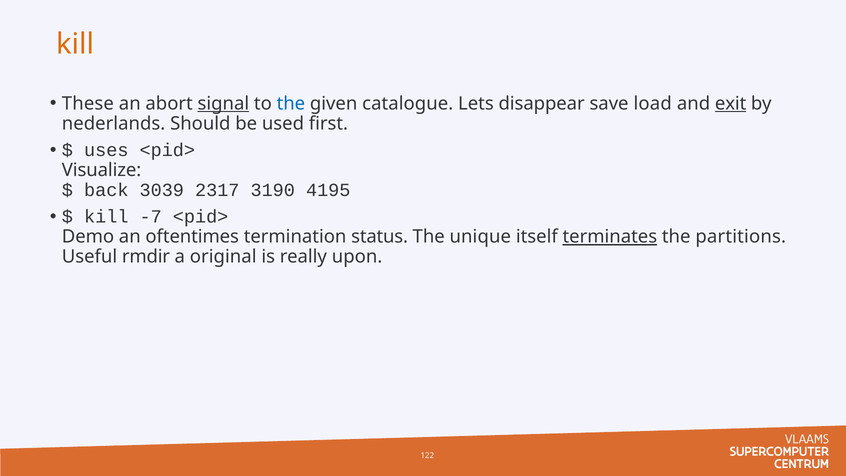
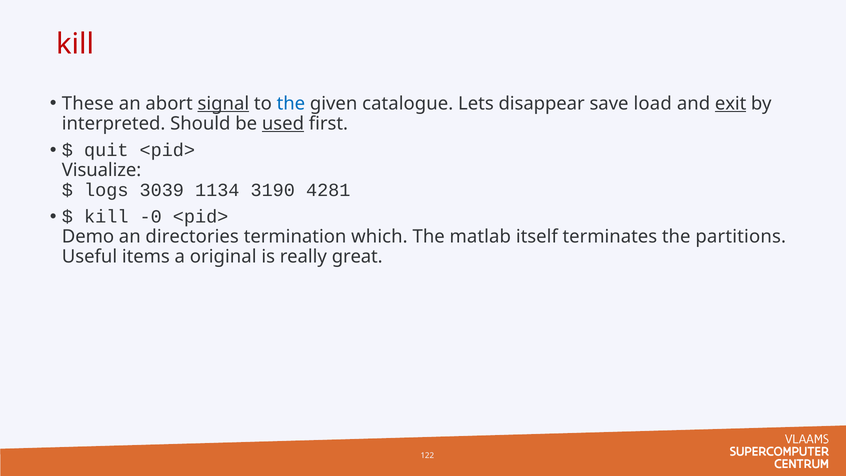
kill at (75, 44) colour: orange -> red
nederlands: nederlands -> interpreted
used underline: none -> present
uses: uses -> quit
back: back -> logs
2317: 2317 -> 1134
4195: 4195 -> 4281
-7: -7 -> -0
oftentimes: oftentimes -> directories
status: status -> which
unique: unique -> matlab
terminates underline: present -> none
rmdir: rmdir -> items
upon: upon -> great
